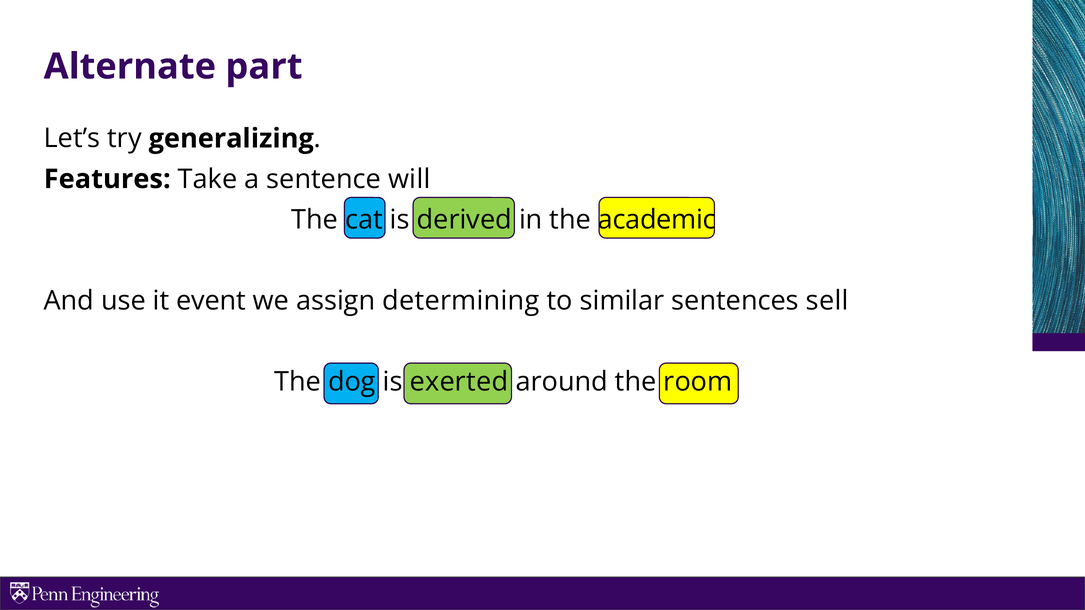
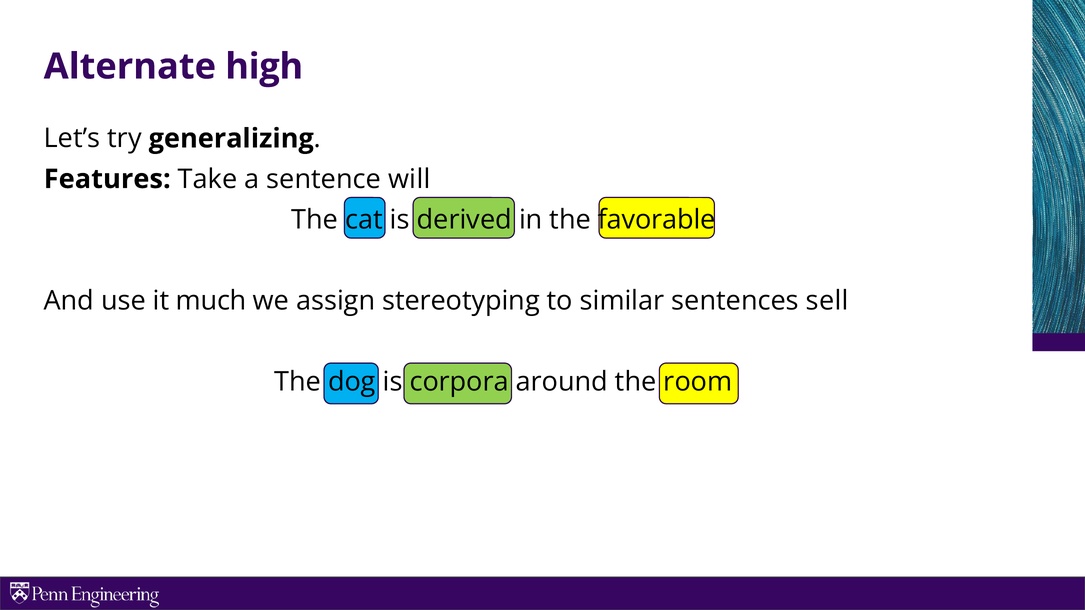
part: part -> high
academic: academic -> favorable
event: event -> much
determining: determining -> stereotyping
exerted: exerted -> corpora
